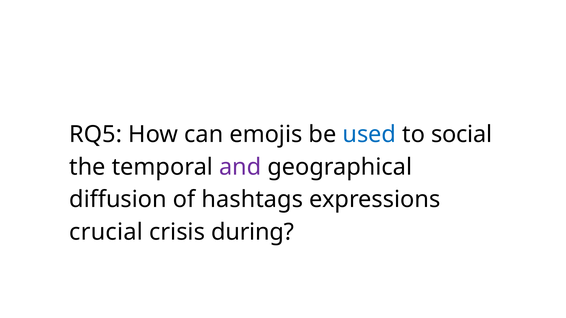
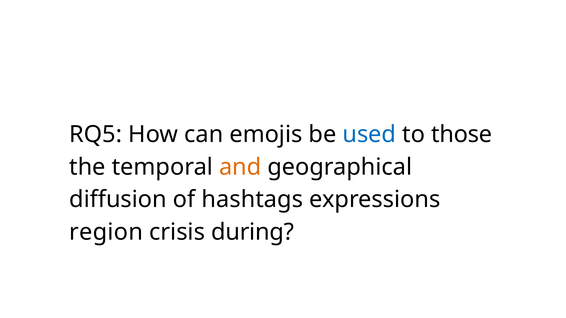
social: social -> those
and colour: purple -> orange
crucial: crucial -> region
